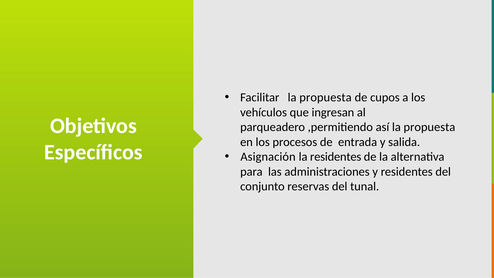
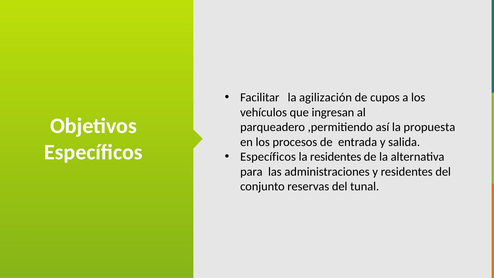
Facilitar la propuesta: propuesta -> agilización
Asignación at (268, 157): Asignación -> Específicos
